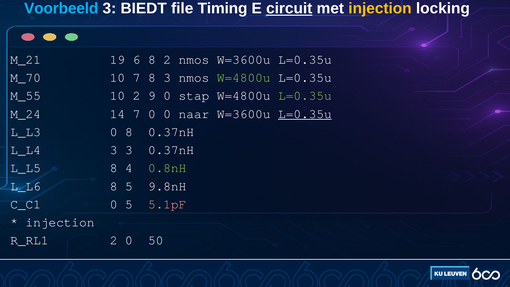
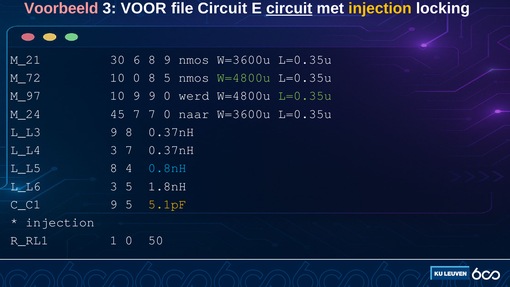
Voorbeeld colour: light blue -> pink
BIEDT: BIEDT -> VOOR
file Timing: Timing -> Circuit
19: 19 -> 30
8 2: 2 -> 9
M_70: M_70 -> M_72
10 7: 7 -> 0
8 3: 3 -> 5
M_55: M_55 -> M_97
10 2: 2 -> 9
stap: stap -> werd
14: 14 -> 45
7 0: 0 -> 7
L=0.35u at (305, 114) underline: present -> none
L_L3 0: 0 -> 9
3 3: 3 -> 7
0.8nH colour: light green -> light blue
L_L6 8: 8 -> 3
9.8nH: 9.8nH -> 1.8nH
C_C1 0: 0 -> 9
5.1pF colour: pink -> yellow
R_RL1 2: 2 -> 1
